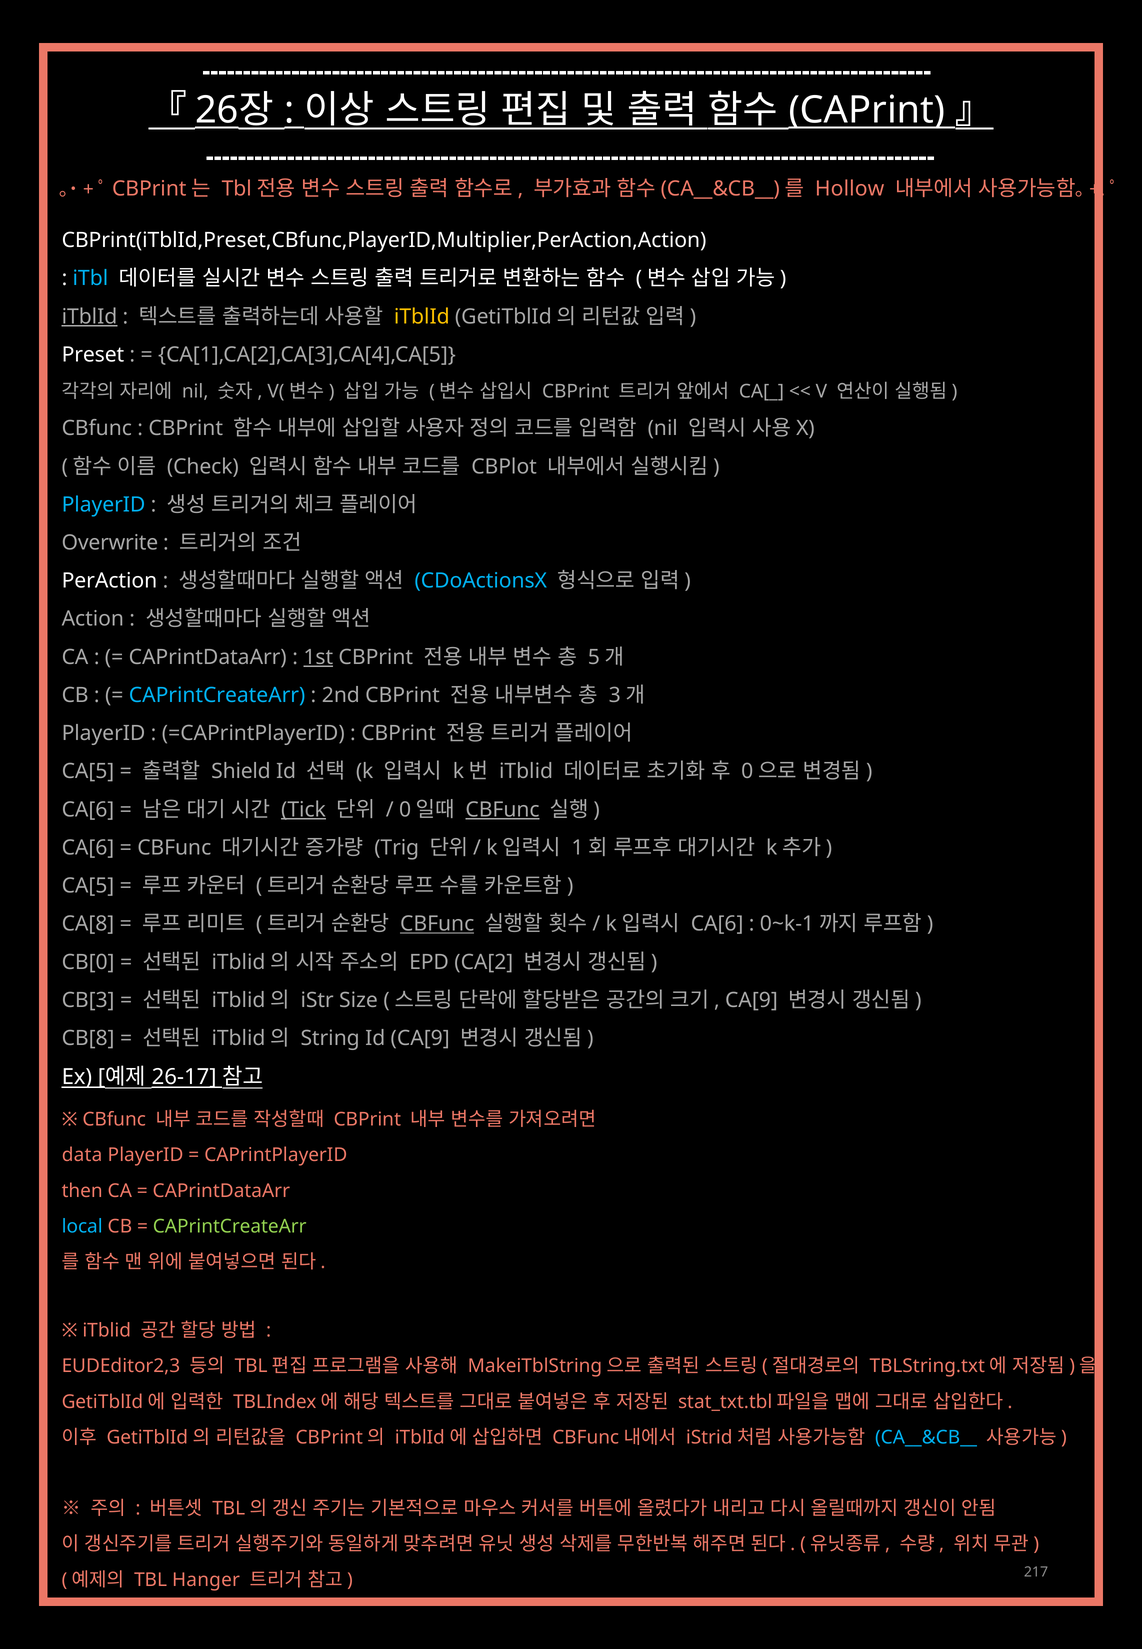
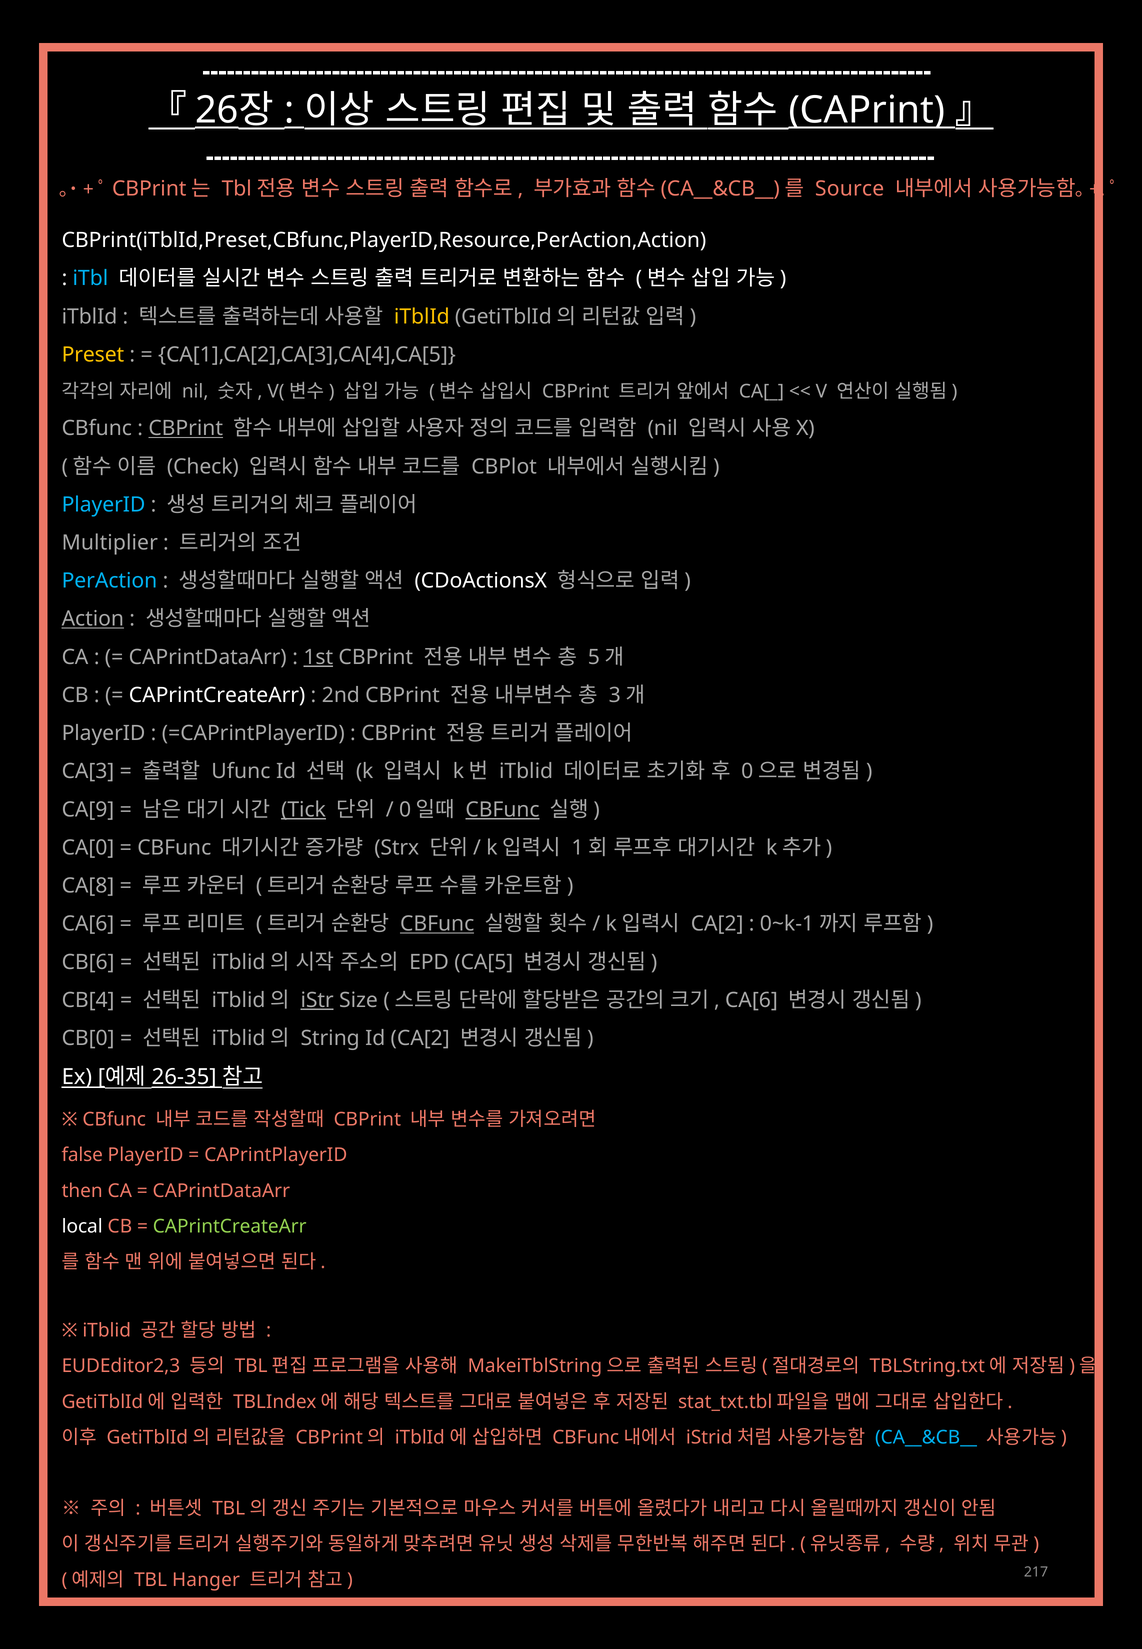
Hollow: Hollow -> Source
CBPrint(iTblId,Preset,CBfunc,PlayerID,Multiplier,PerAction,Action: CBPrint(iTblId,Preset,CBfunc,PlayerID,Multiplier,PerAction,Action -> CBPrint(iTblId,Preset,CBfunc,PlayerID,Resource,PerAction,Action
iTblId at (89, 317) underline: present -> none
Preset colour: white -> yellow
CBPrint at (186, 429) underline: none -> present
Overwrite: Overwrite -> Multiplier
PerAction colour: white -> light blue
CDoActionsX colour: light blue -> white
Action underline: none -> present
CAPrintCreateArr at (217, 695) colour: light blue -> white
CA[5 at (88, 772): CA[5 -> CA[3
Shield: Shield -> Ufunc
CA[6 at (88, 810): CA[6 -> CA[9
CA[6 at (88, 848): CA[6 -> CA[0
Trig: Trig -> Strx
CA[5 at (88, 886): CA[5 -> CA[8
CA[8 at (88, 924): CA[8 -> CA[6
CA[6 at (717, 924): CA[6 -> CA[2
CB[0: CB[0 -> CB[6
CA[2: CA[2 -> CA[5
CB[3: CB[3 -> CB[4
iStr underline: none -> present
CA[9 at (751, 1000): CA[9 -> CA[6
CB[8: CB[8 -> CB[0
Id CA[9: CA[9 -> CA[2
26-17: 26-17 -> 26-35
data: data -> false
local colour: light blue -> white
